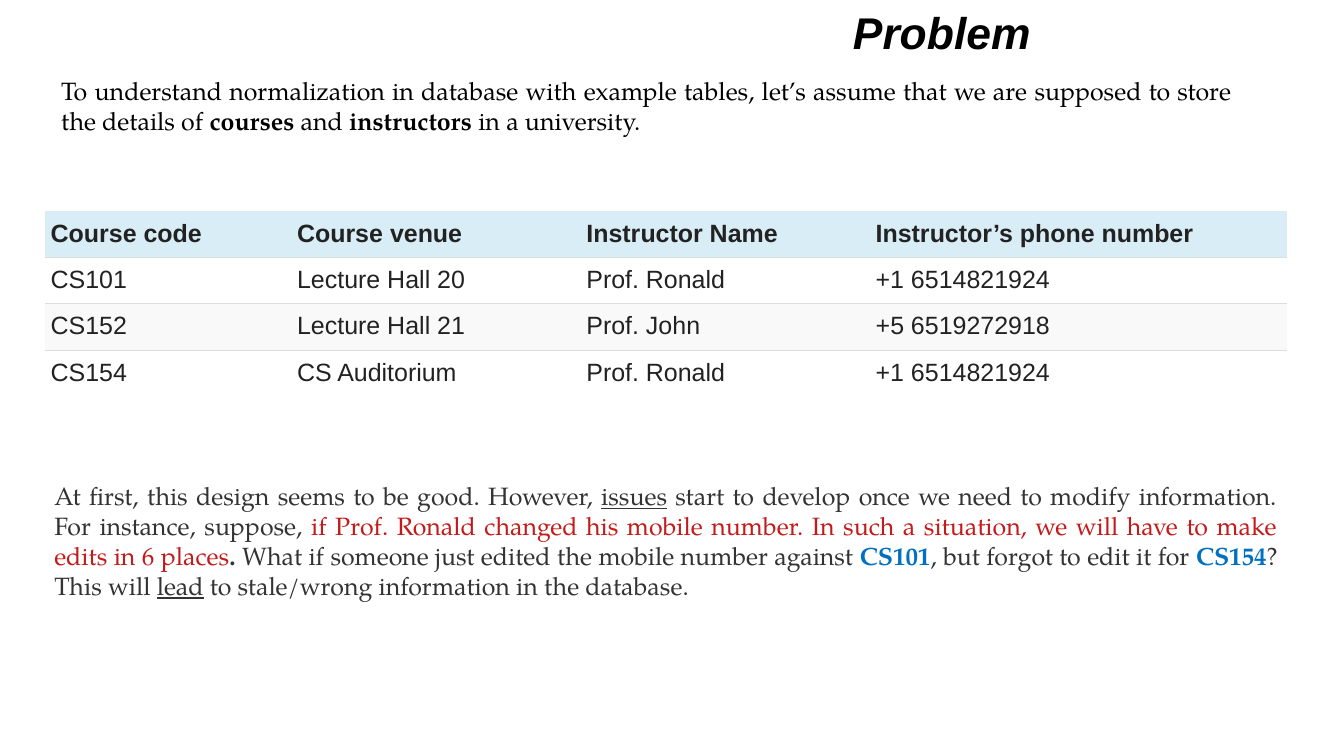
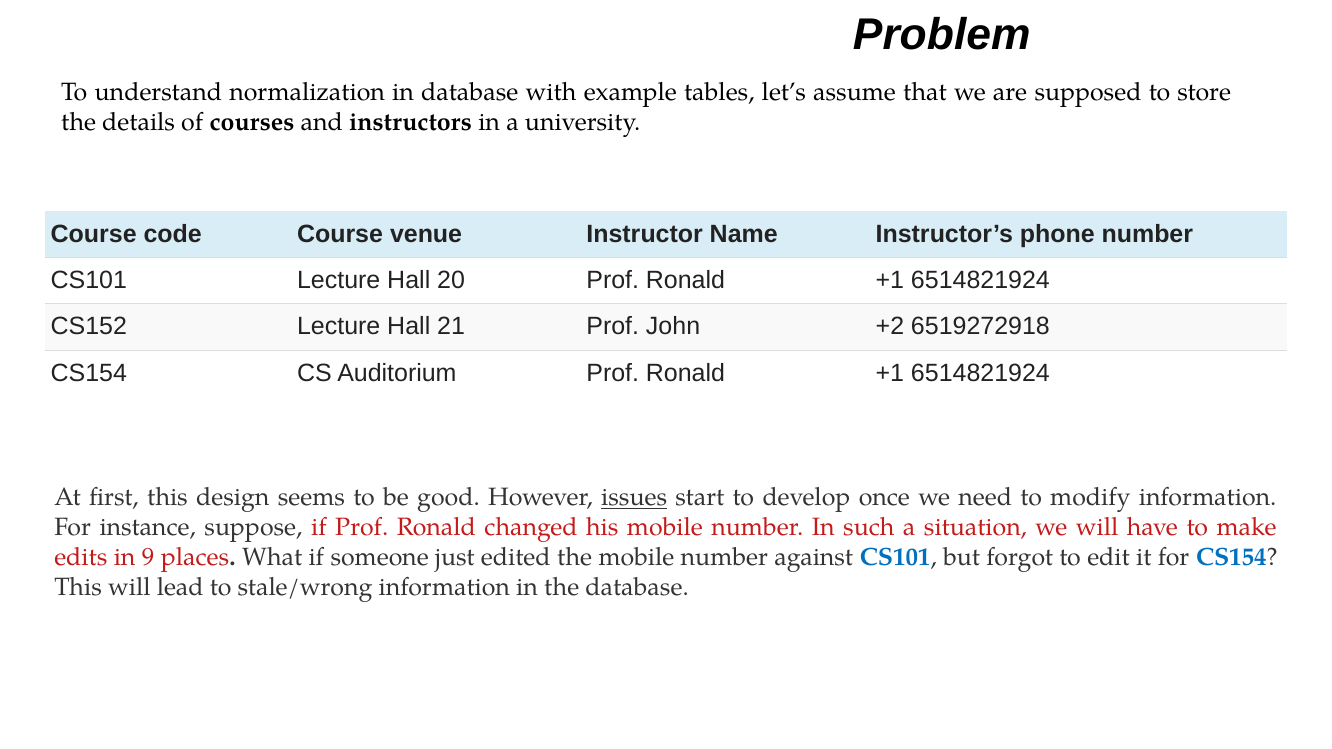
+5: +5 -> +2
6: 6 -> 9
lead underline: present -> none
